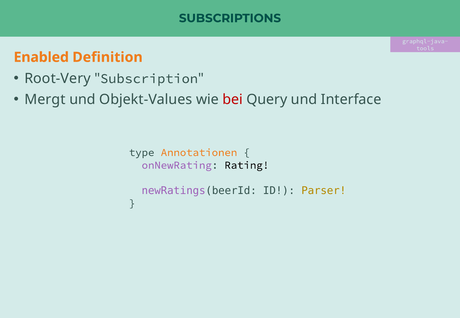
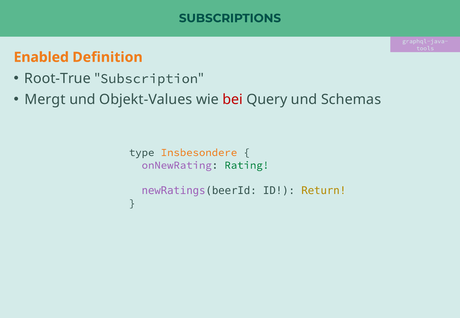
Root-Very: Root-Very -> Root-True
Interface: Interface -> Schemas
Annotationen: Annotationen -> Insbesondere
Rating colour: black -> green
Parser: Parser -> Return
